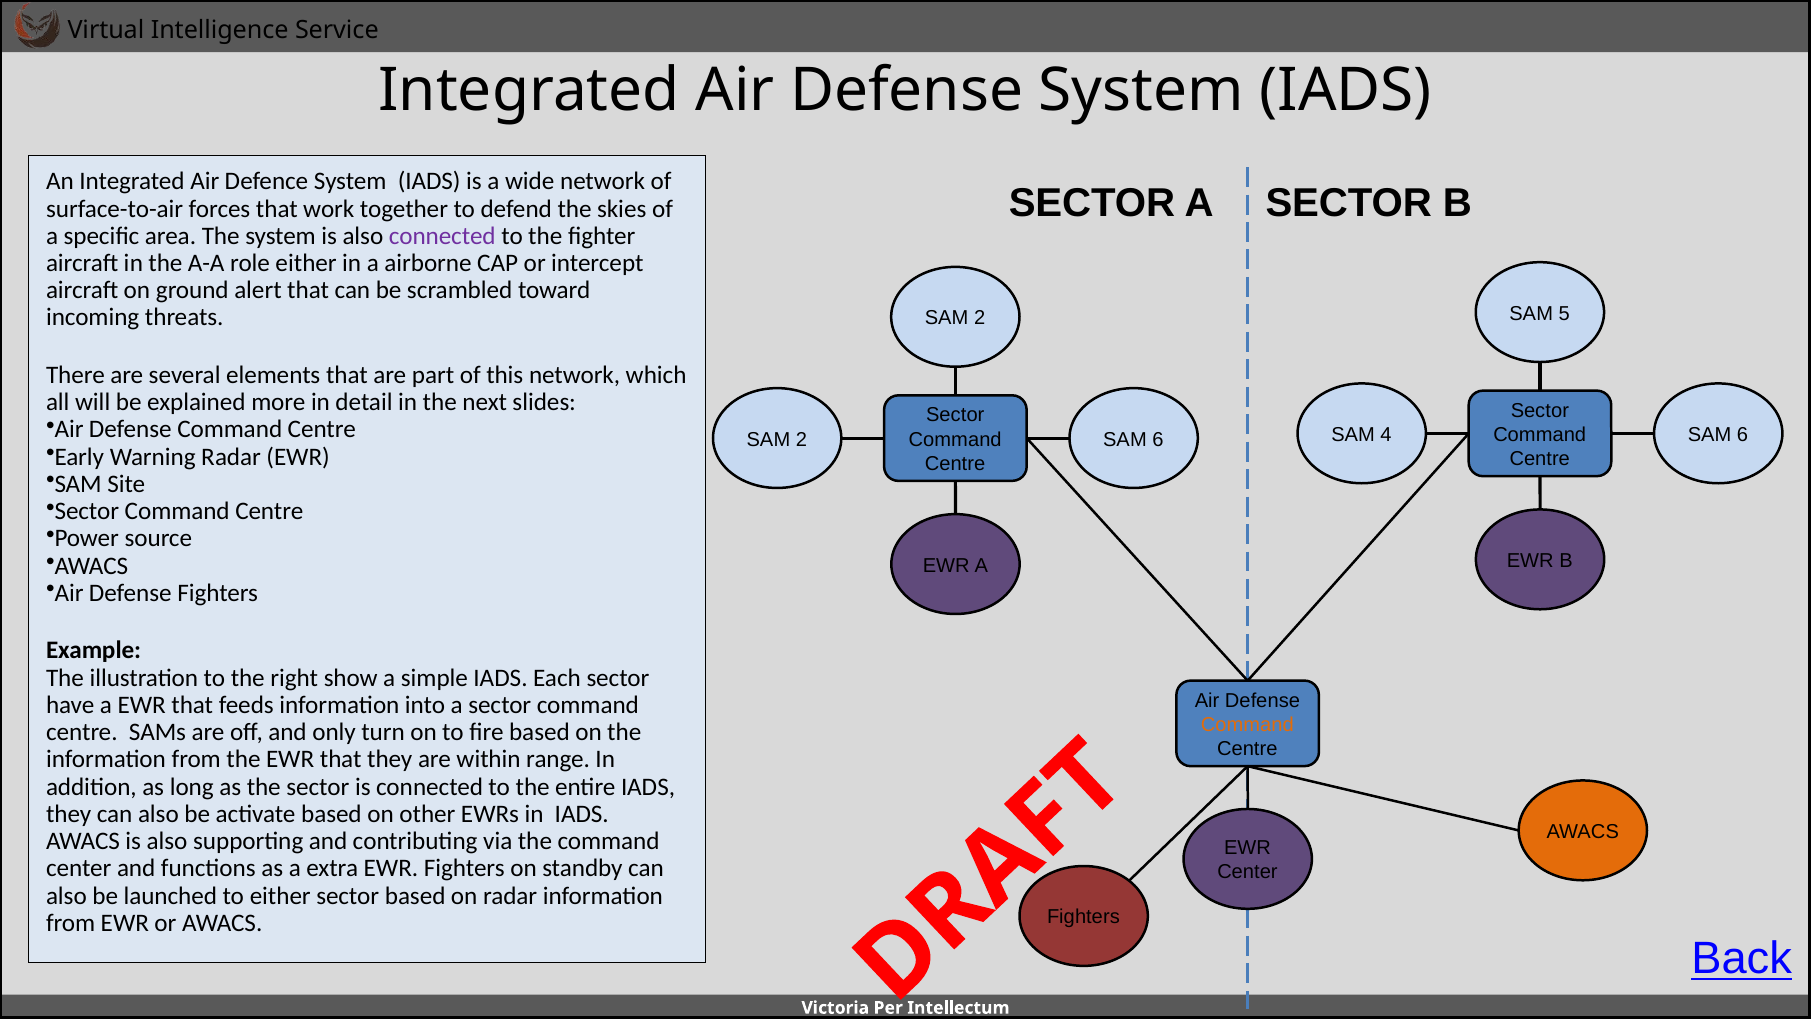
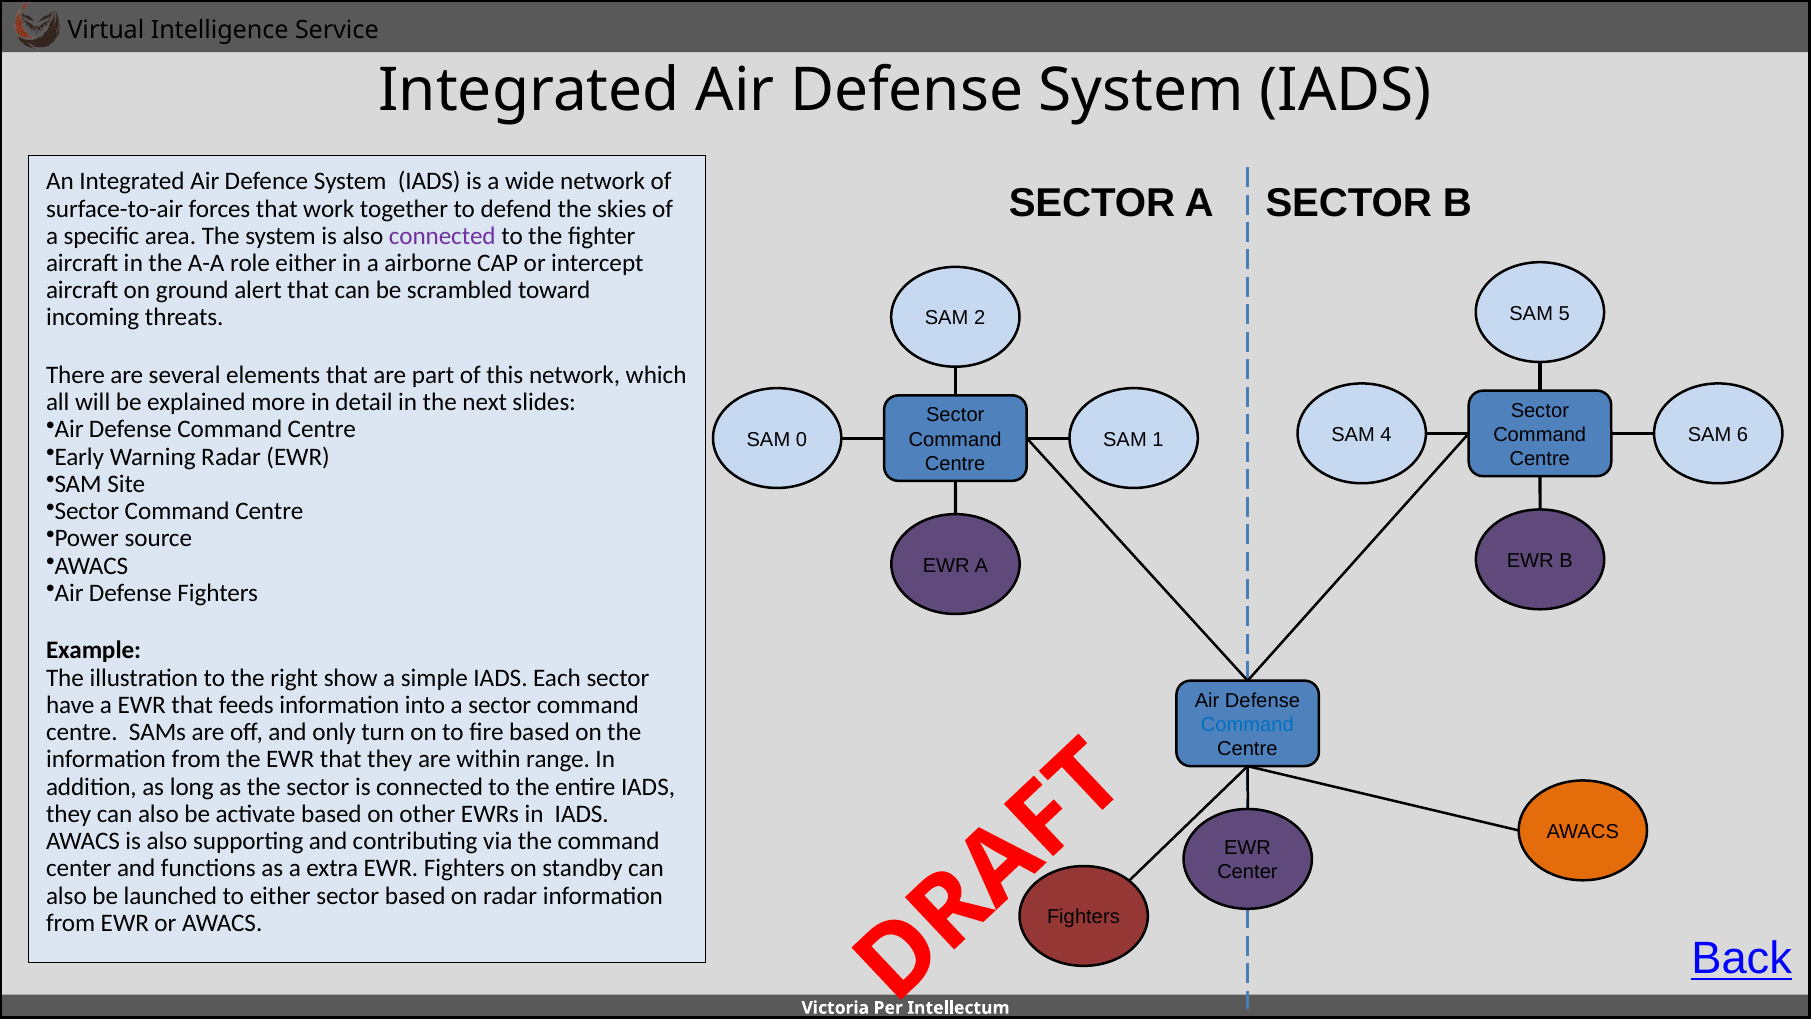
2 at (801, 439): 2 -> 0
6 at (1158, 439): 6 -> 1
Command at (1247, 725) colour: orange -> blue
